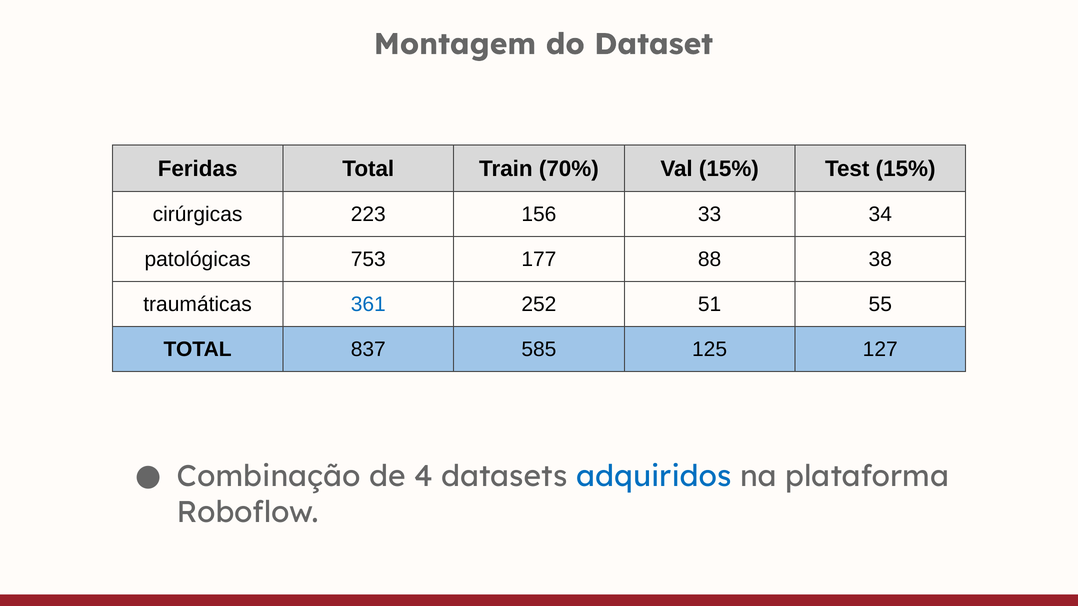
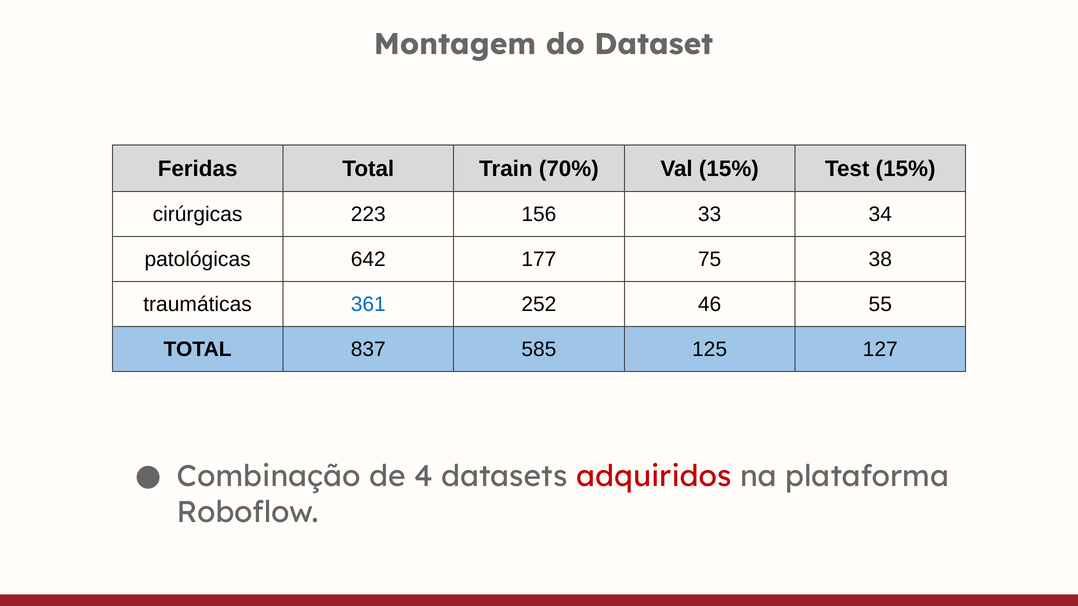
753: 753 -> 642
88: 88 -> 75
51: 51 -> 46
adquiridos colour: blue -> red
